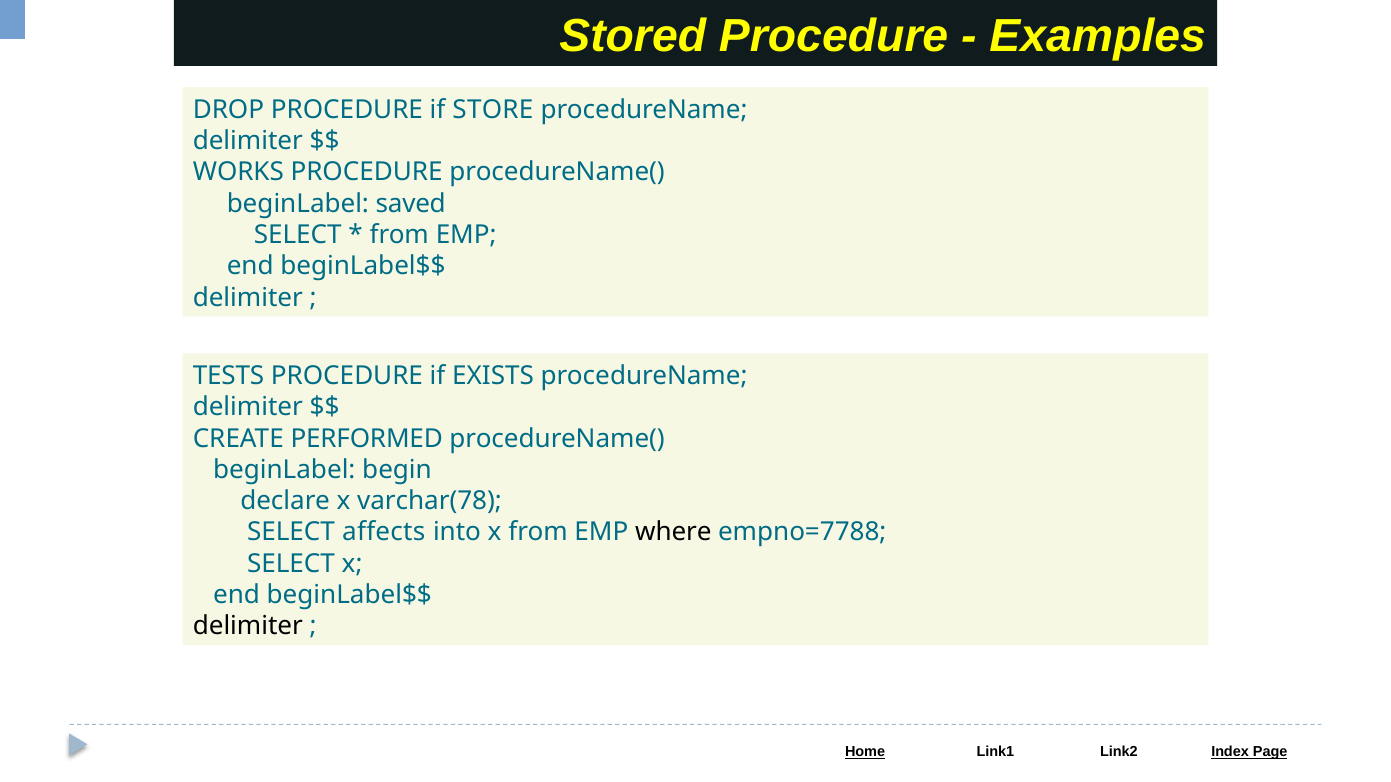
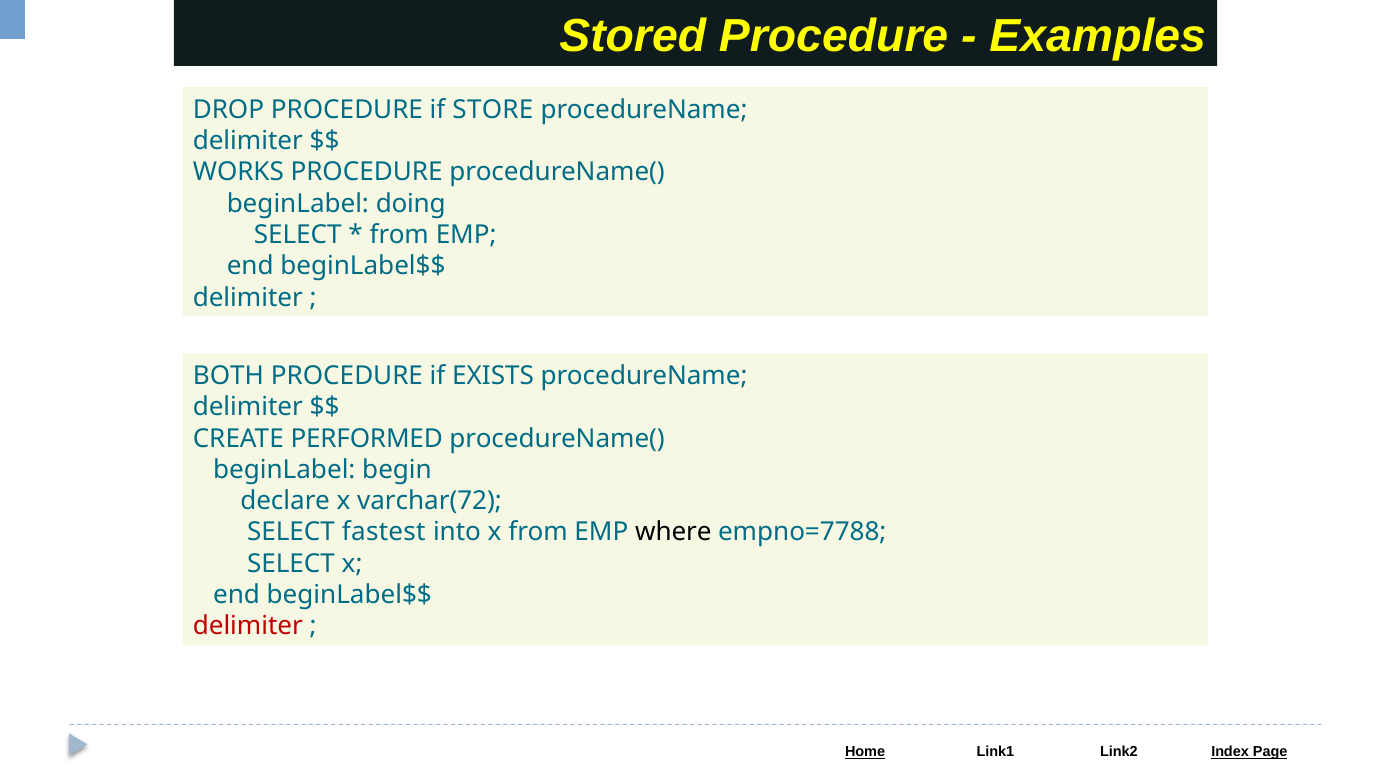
saved: saved -> doing
TESTS: TESTS -> BOTH
varchar(78: varchar(78 -> varchar(72
affects: affects -> fastest
delimiter at (248, 626) colour: black -> red
